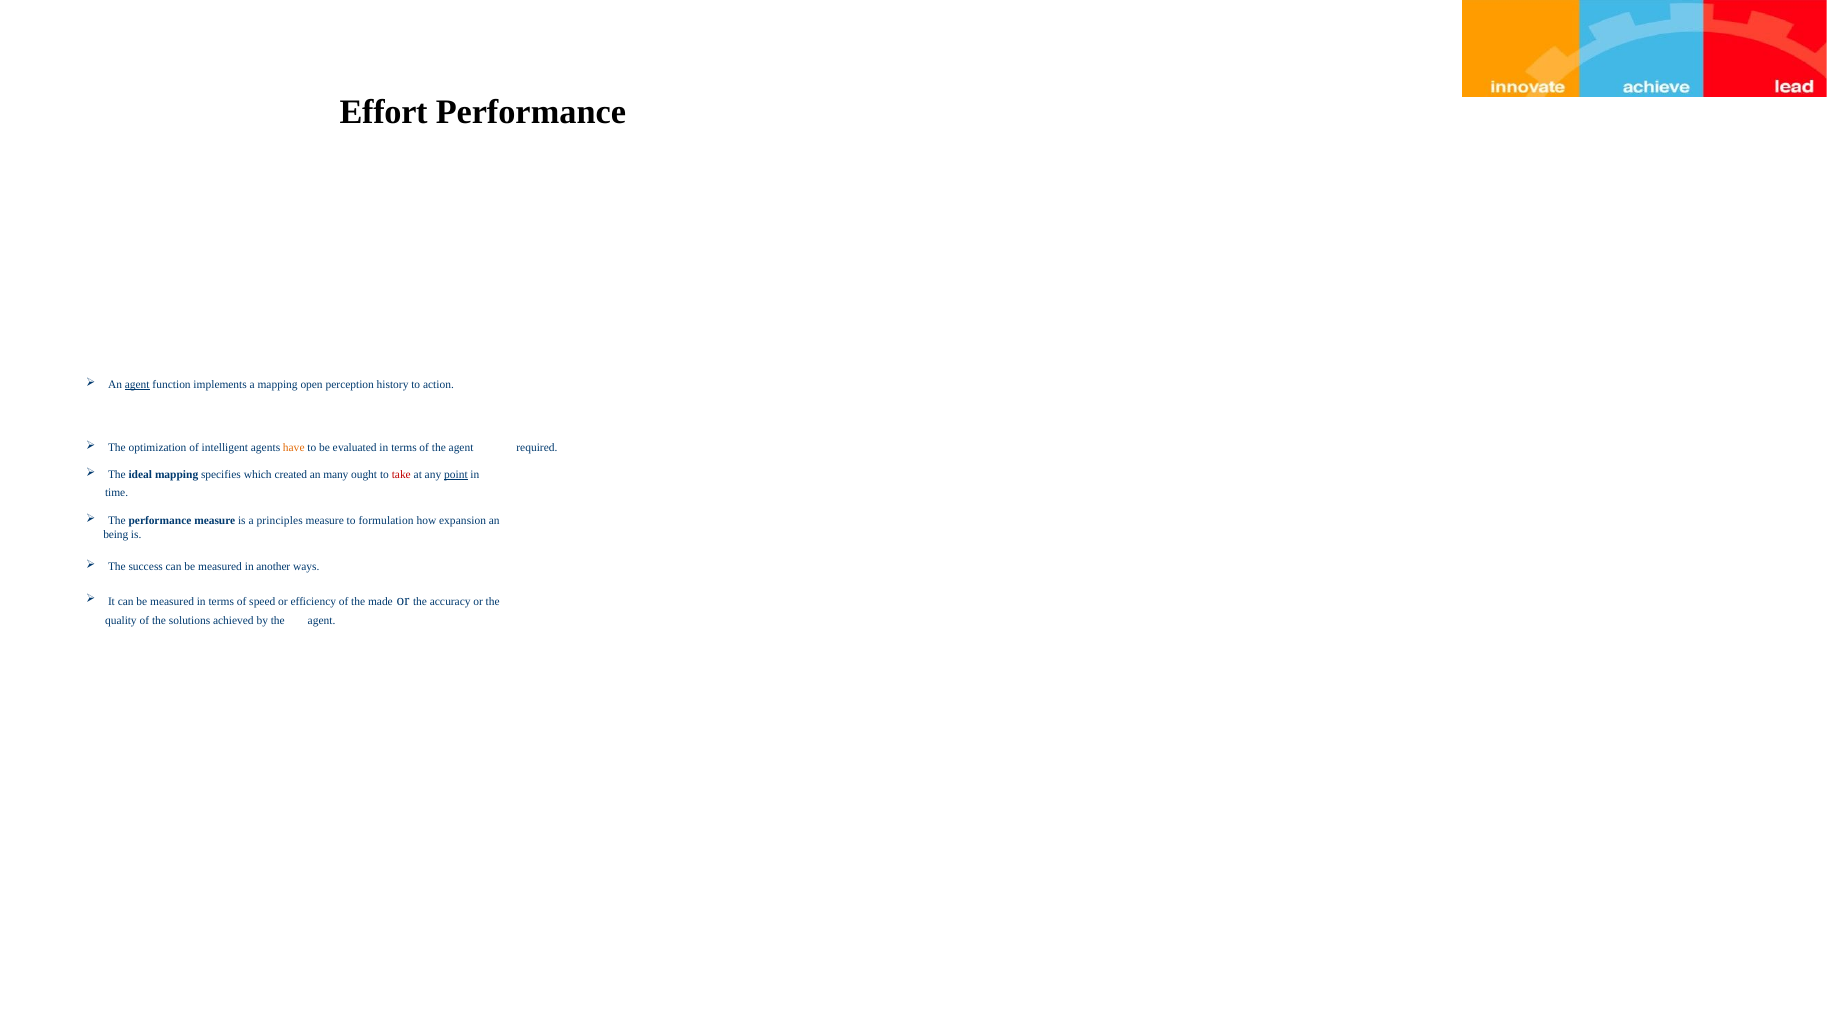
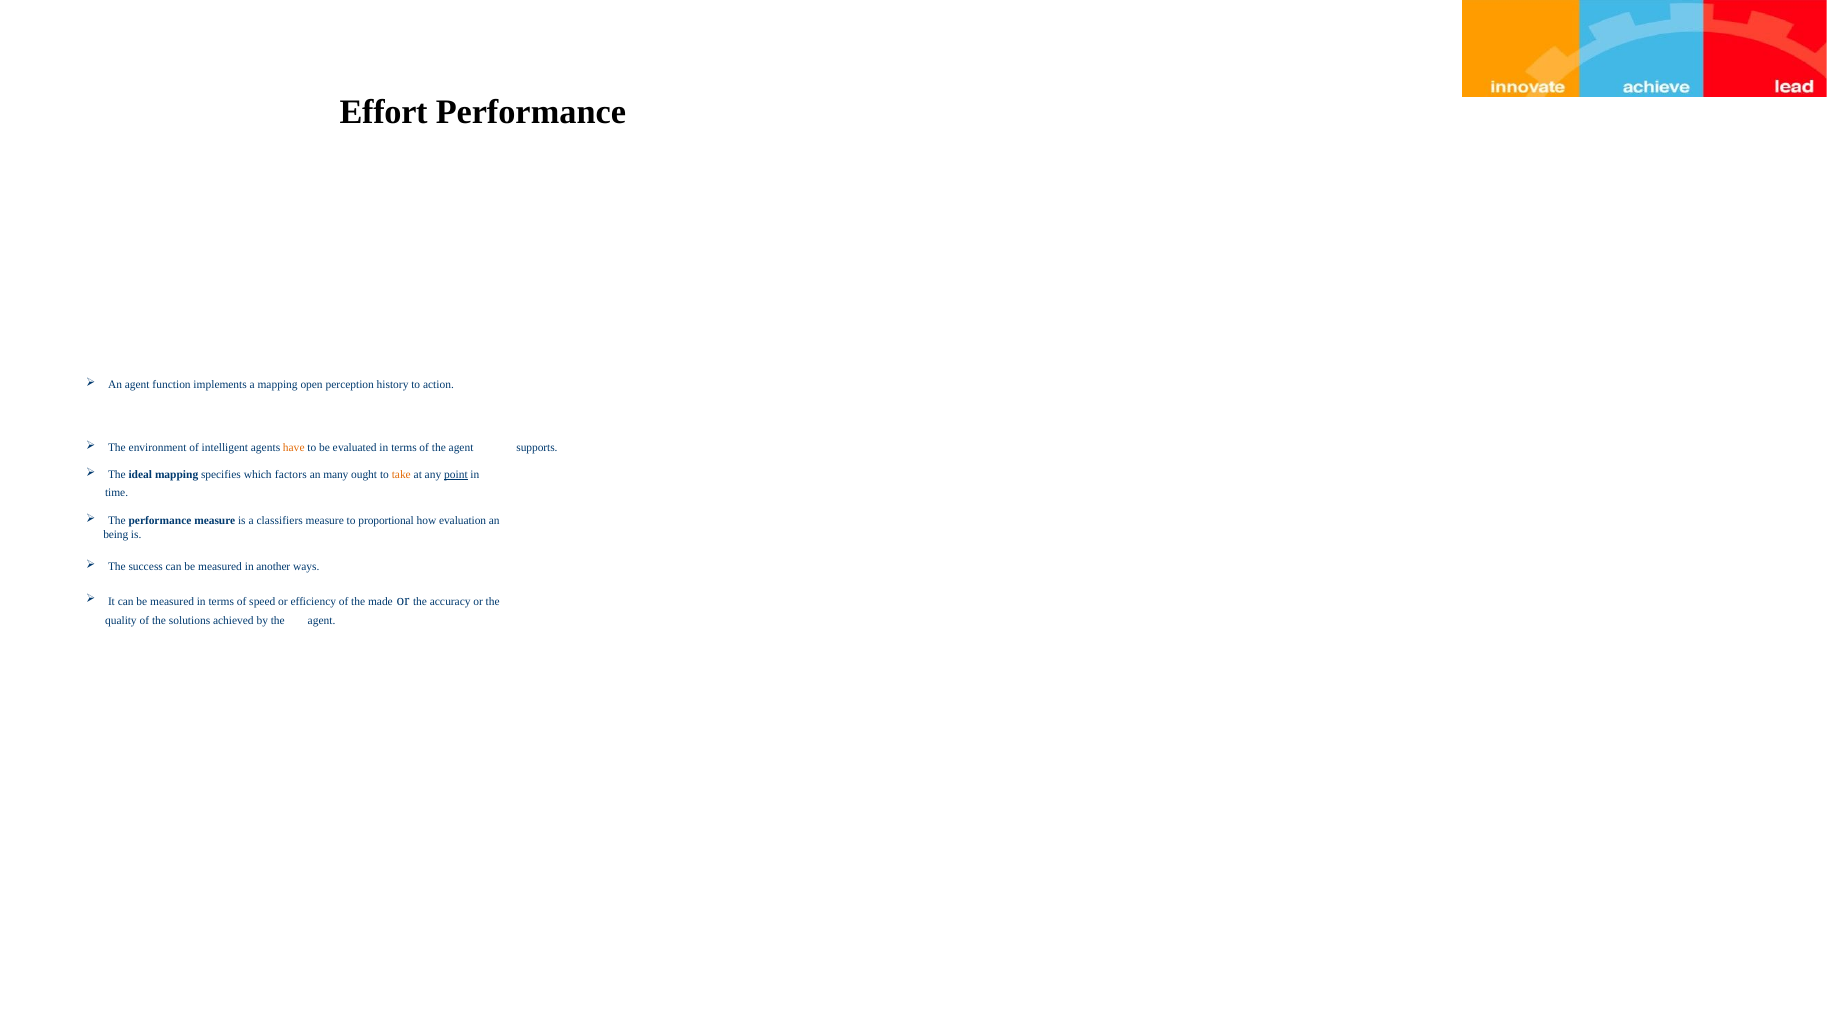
agent at (137, 384) underline: present -> none
optimization: optimization -> environment
required: required -> supports
created: created -> factors
take colour: red -> orange
principles: principles -> classifiers
formulation: formulation -> proportional
expansion: expansion -> evaluation
